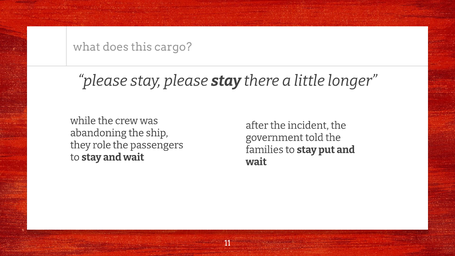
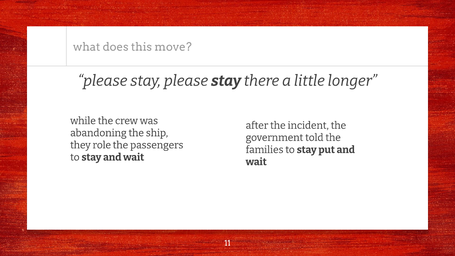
cargo: cargo -> move
